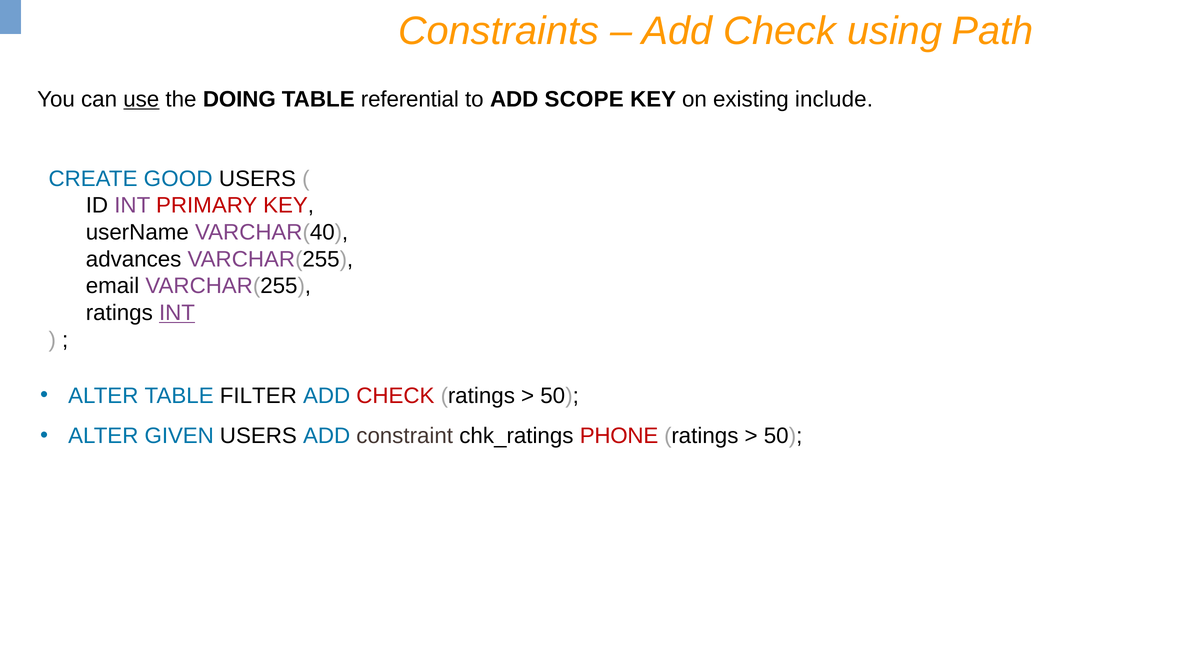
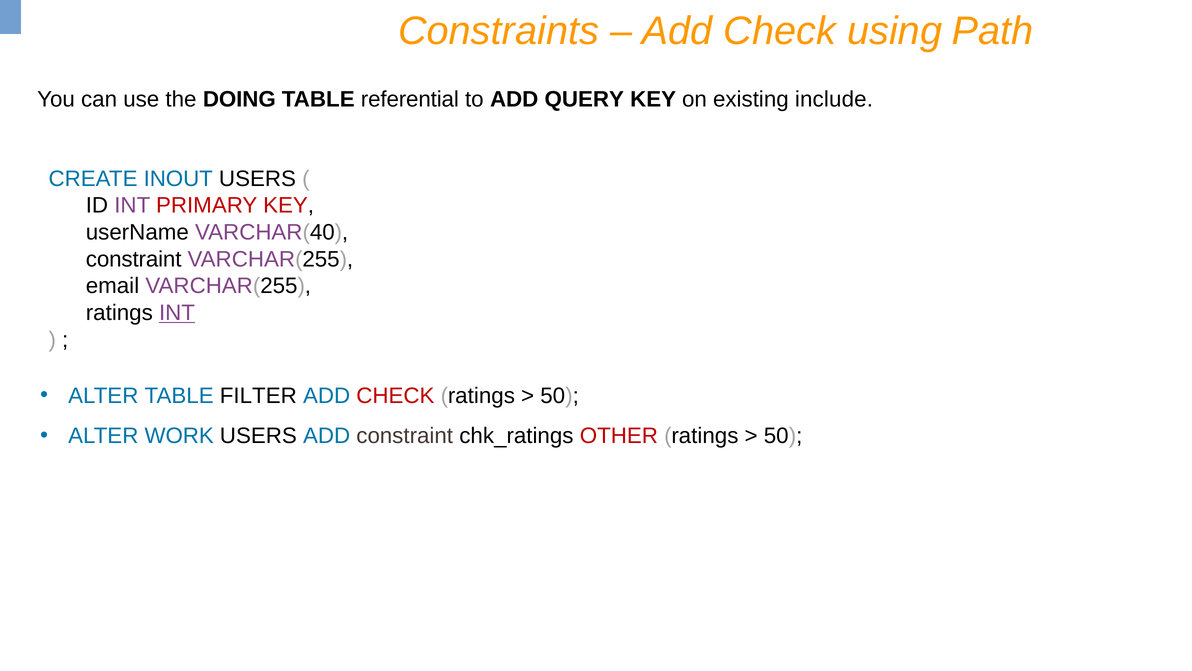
use underline: present -> none
SCOPE: SCOPE -> QUERY
GOOD: GOOD -> INOUT
advances at (134, 259): advances -> constraint
GIVEN: GIVEN -> WORK
PHONE: PHONE -> OTHER
